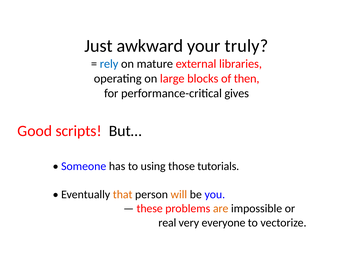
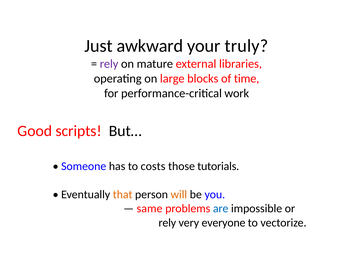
rely at (109, 64) colour: blue -> purple
then: then -> time
gives: gives -> work
using: using -> costs
these: these -> same
are colour: orange -> blue
real at (167, 222): real -> rely
